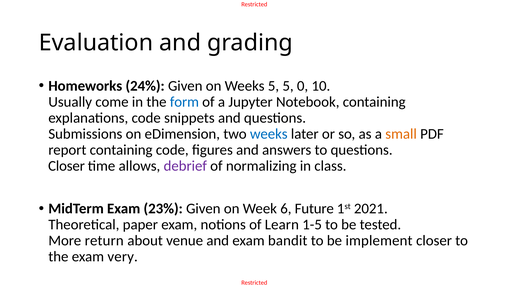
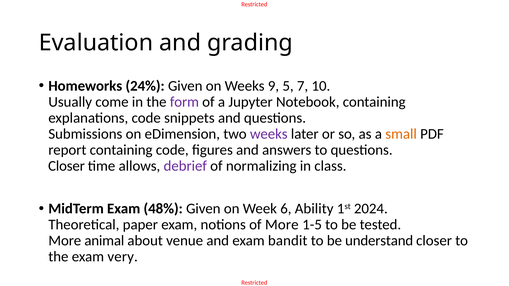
Weeks 5: 5 -> 9
0: 0 -> 7
form colour: blue -> purple
weeks at (269, 134) colour: blue -> purple
23%: 23% -> 48%
Future: Future -> Ability
2021: 2021 -> 2024
of Learn: Learn -> More
return: return -> animal
implement: implement -> understand
